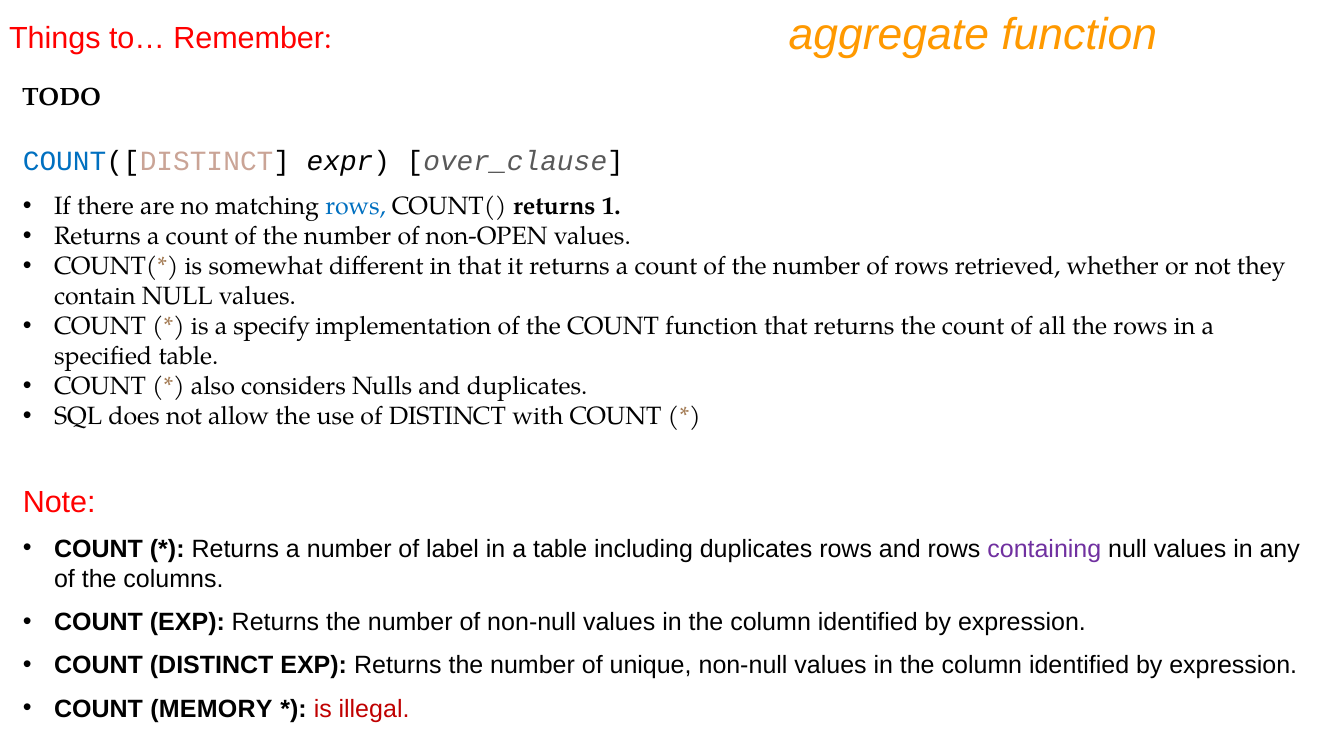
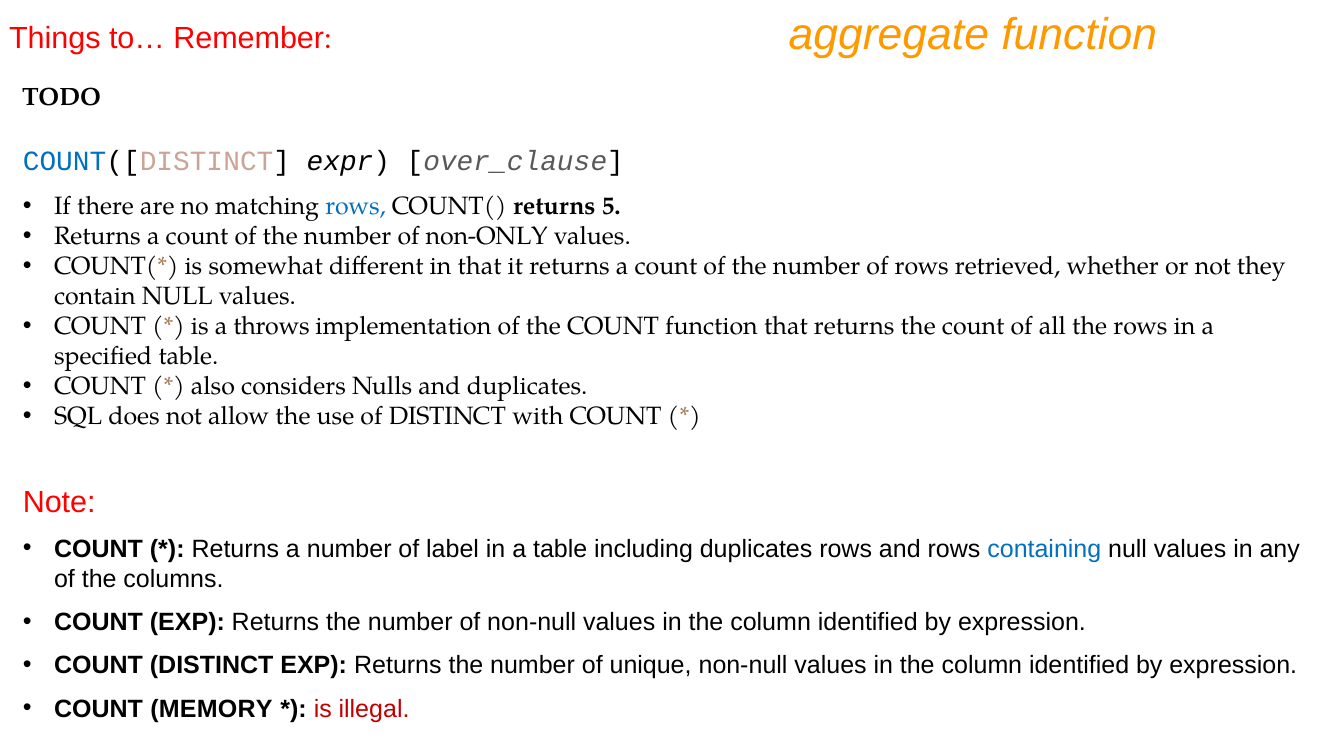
1: 1 -> 5
non-OPEN: non-OPEN -> non-ONLY
specify: specify -> throws
containing colour: purple -> blue
